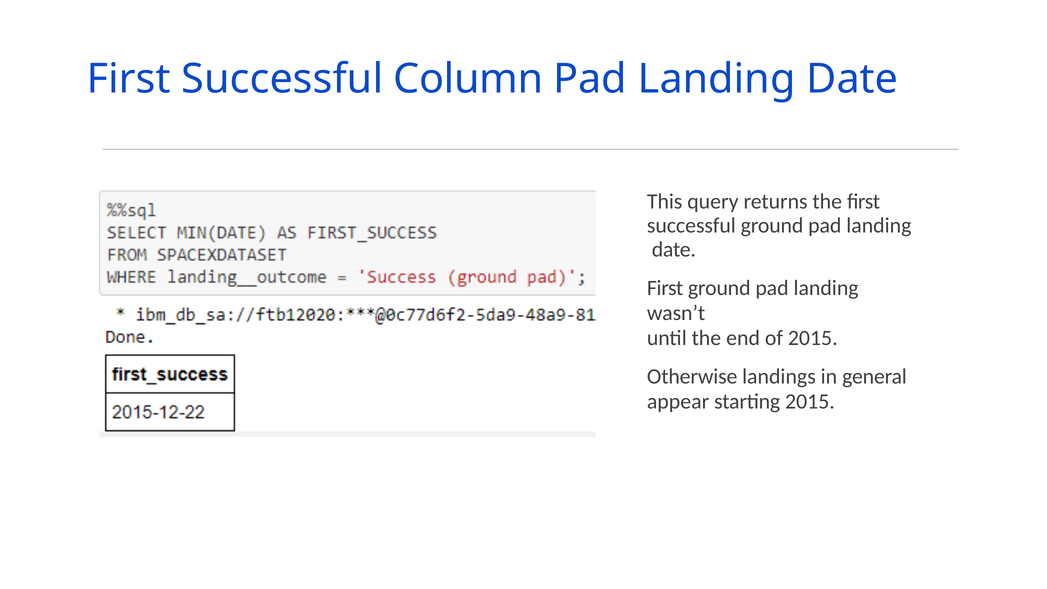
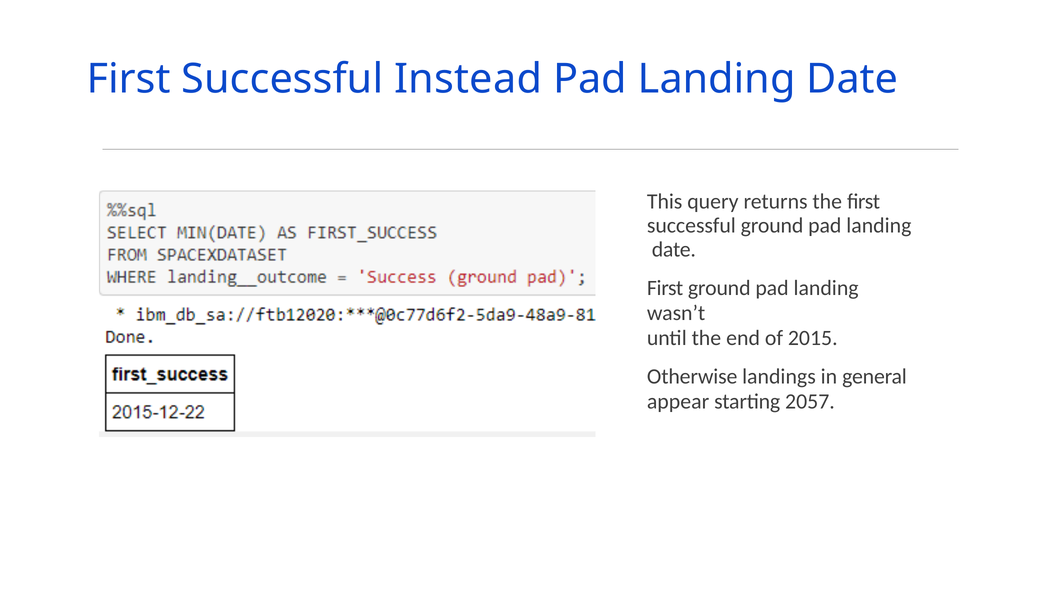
Column: Column -> Instead
starting 2015: 2015 -> 2057
